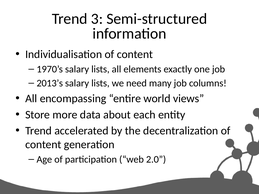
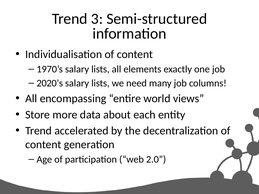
2013’s: 2013’s -> 2020’s
